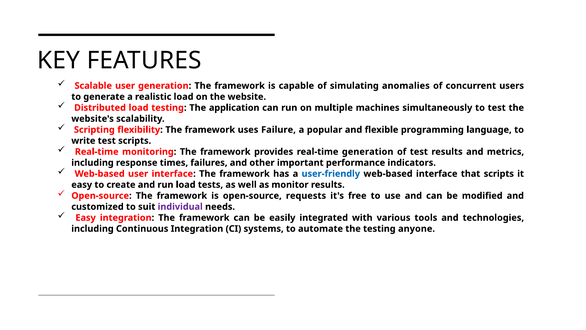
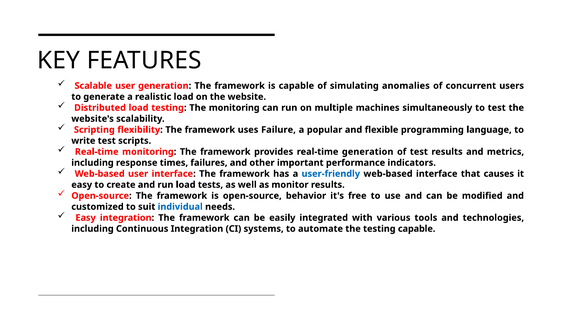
The application: application -> monitoring
that scripts: scripts -> causes
requests: requests -> behavior
individual colour: purple -> blue
testing anyone: anyone -> capable
